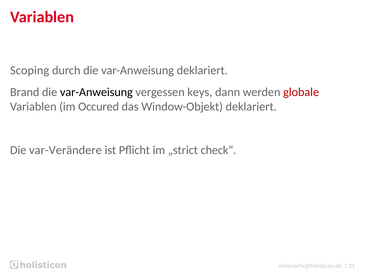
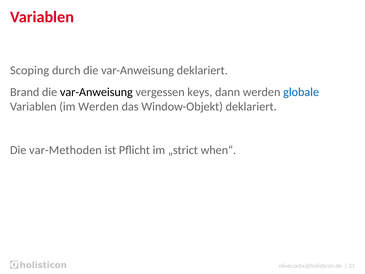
globale colour: red -> blue
im Occured: Occured -> Werden
var-Verändere: var-Verändere -> var-Methoden
check“: check“ -> when“
